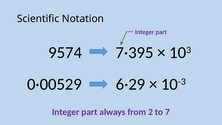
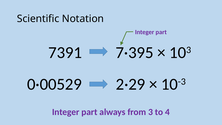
9574: 9574 -> 7391
6·29: 6·29 -> 2·29
2: 2 -> 3
7: 7 -> 4
